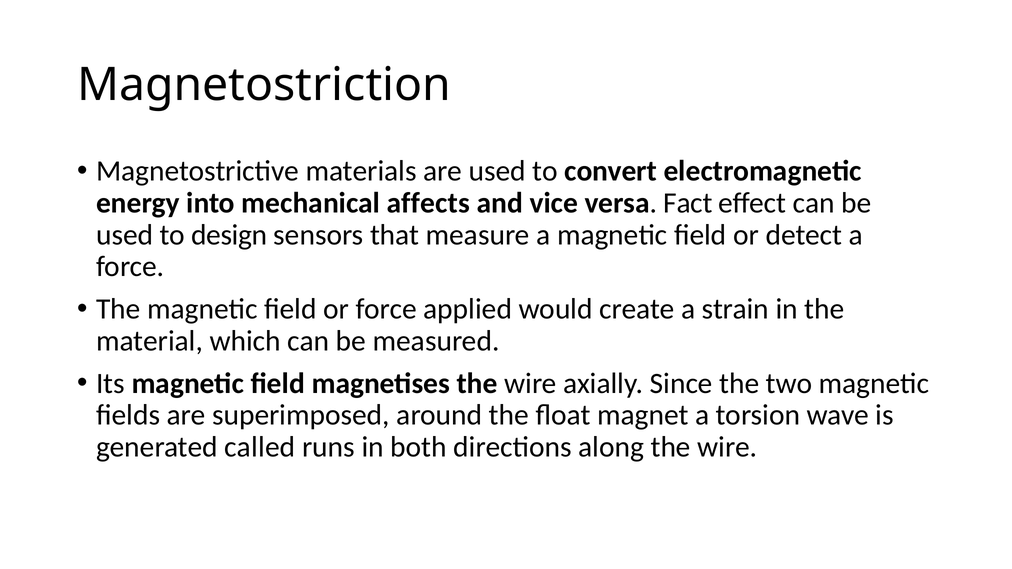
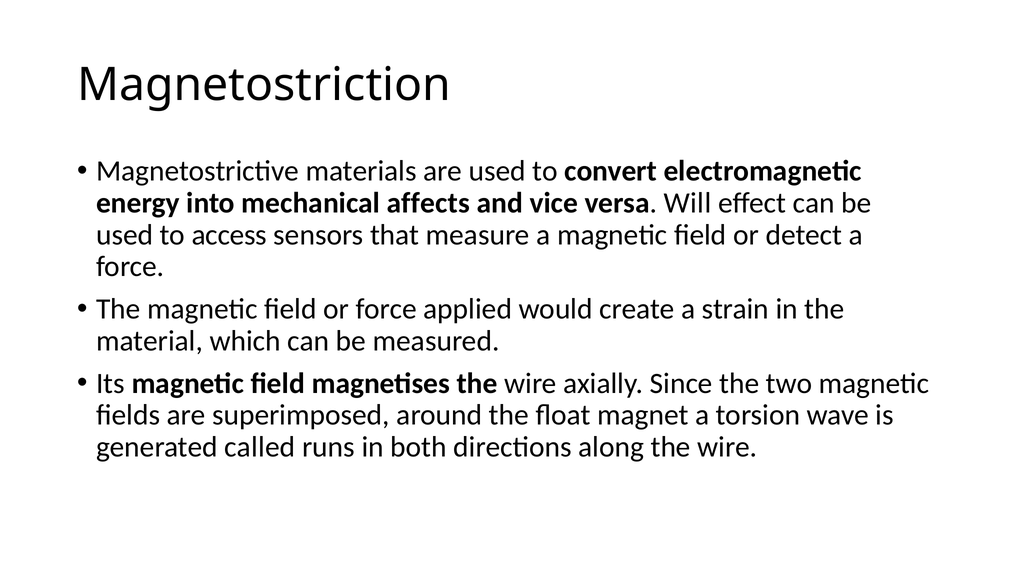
Fact: Fact -> Will
design: design -> access
